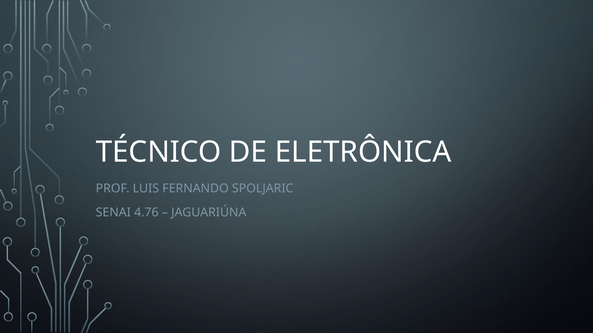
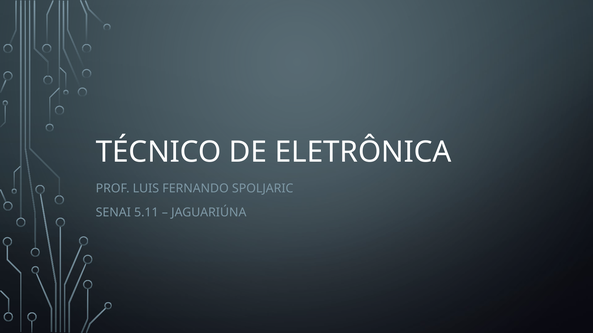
4.76: 4.76 -> 5.11
